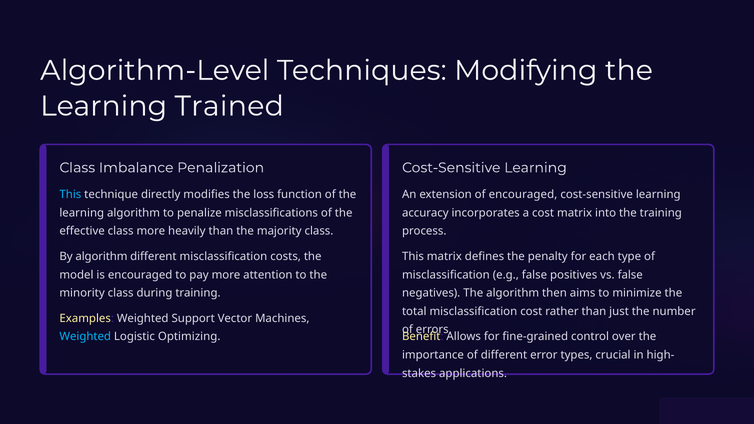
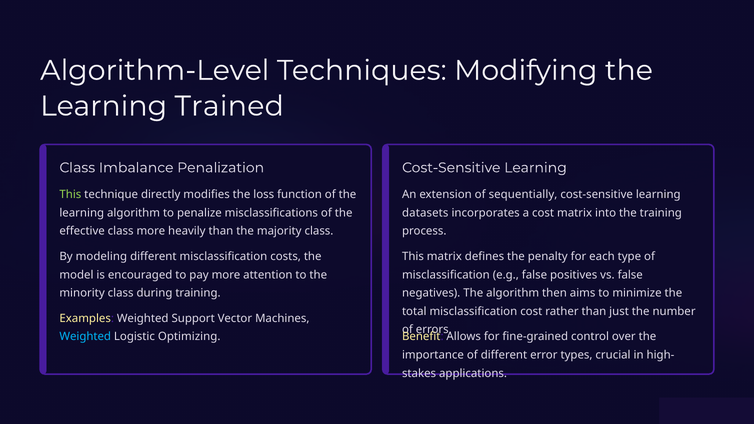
This at (70, 195) colour: light blue -> light green
of encouraged: encouraged -> sequentially
accuracy: accuracy -> datasets
By algorithm: algorithm -> modeling
